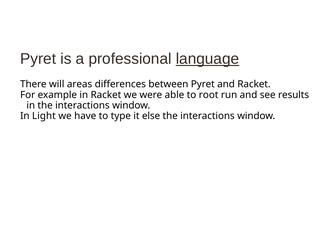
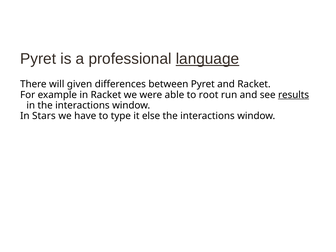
areas: areas -> given
results underline: none -> present
Light: Light -> Stars
